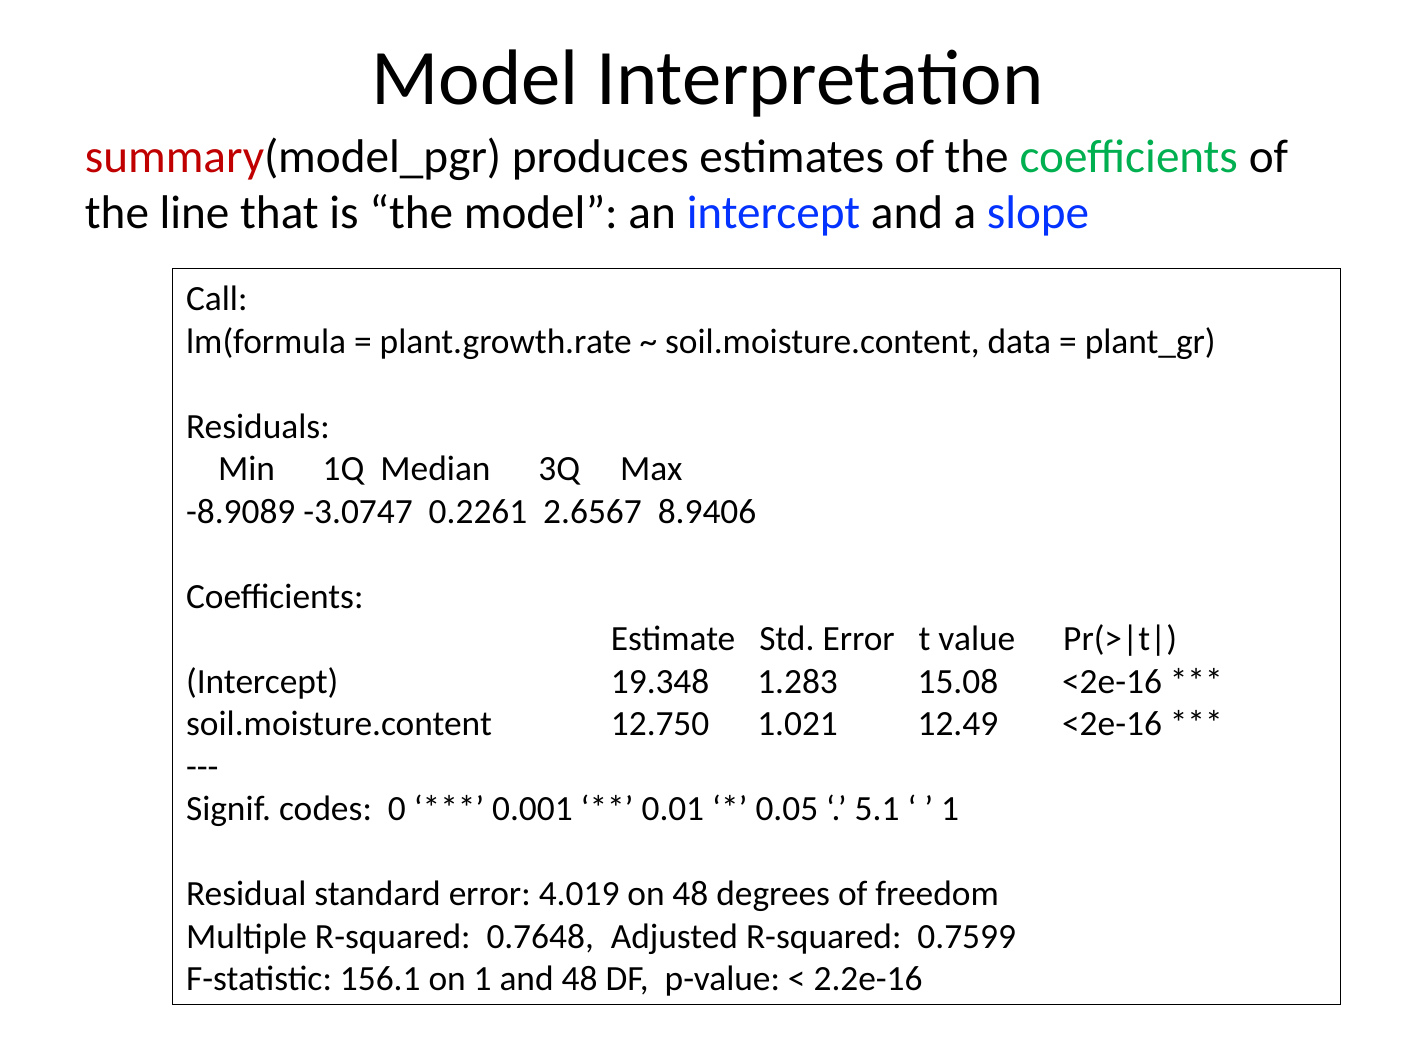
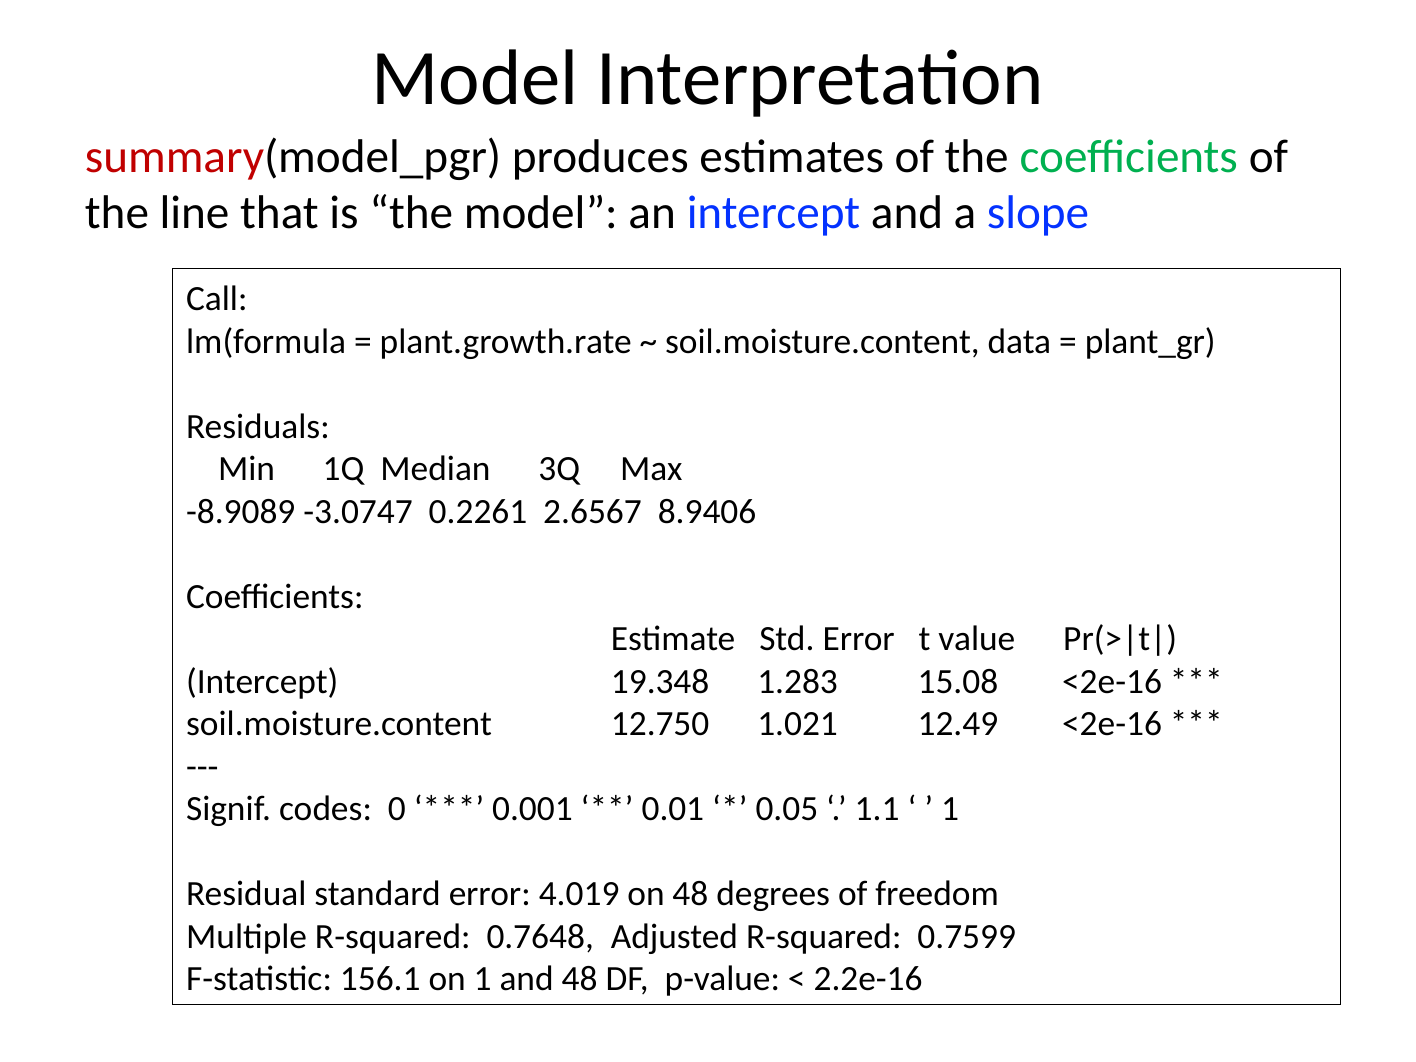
5.1: 5.1 -> 1.1
